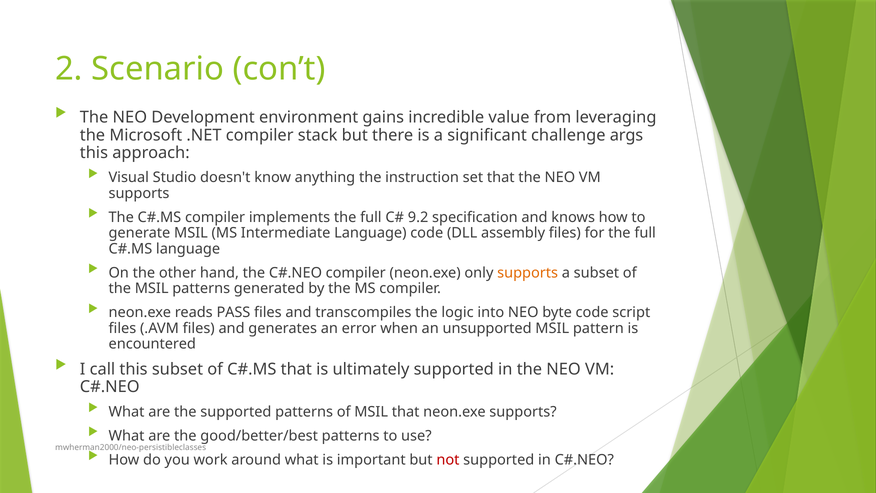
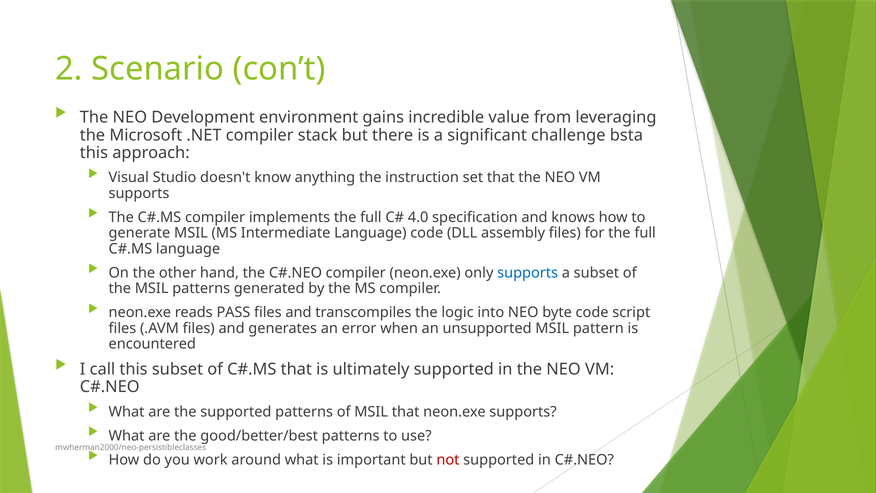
args: args -> bsta
9.2: 9.2 -> 4.0
supports at (528, 273) colour: orange -> blue
